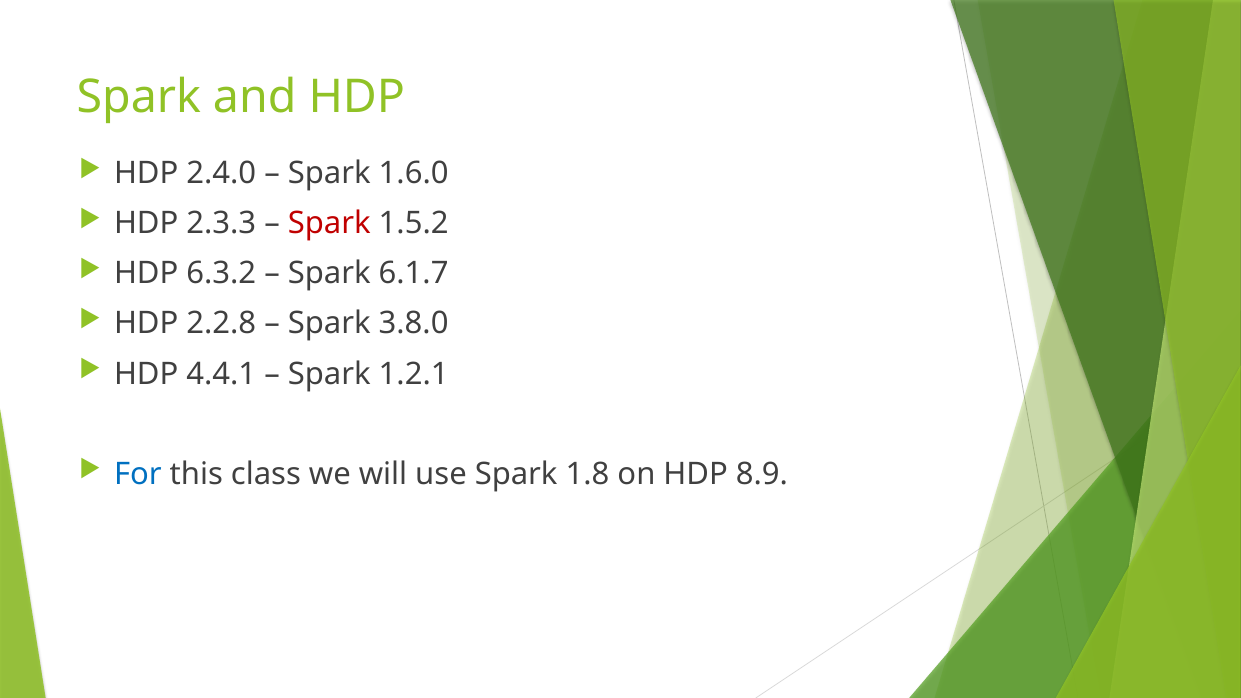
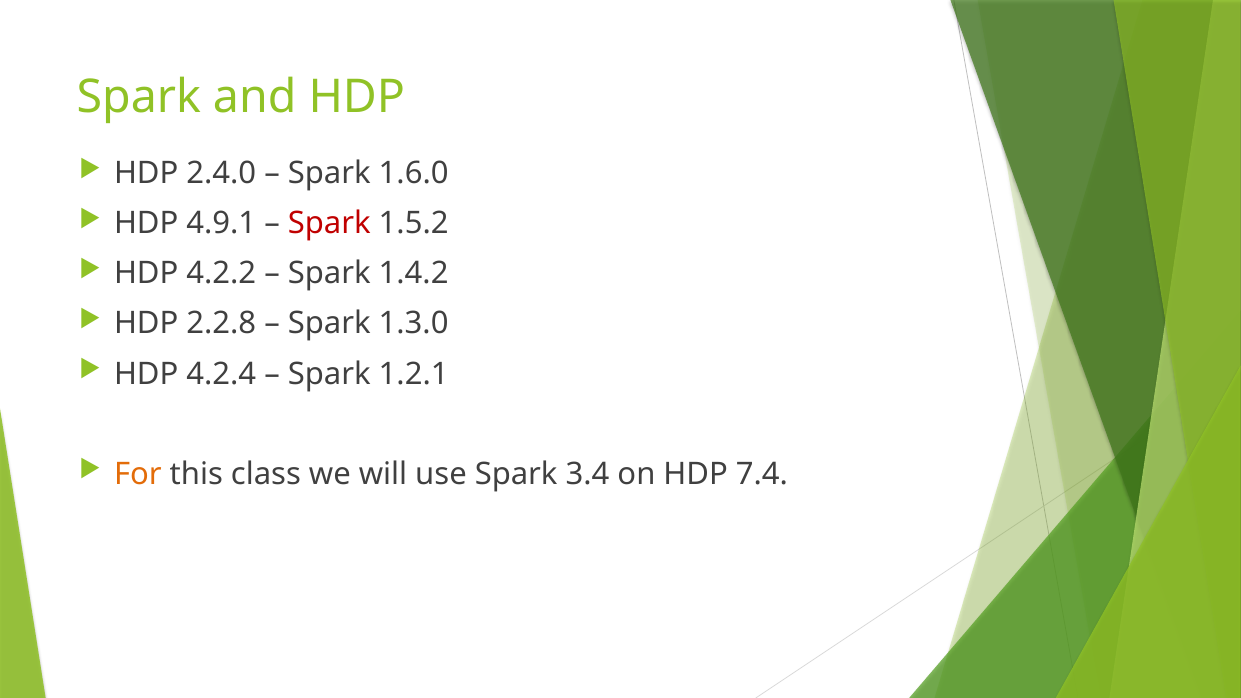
2.3.3: 2.3.3 -> 4.9.1
6.3.2: 6.3.2 -> 4.2.2
6.1.7: 6.1.7 -> 1.4.2
3.8.0: 3.8.0 -> 1.3.0
4.4.1: 4.4.1 -> 4.2.4
For colour: blue -> orange
1.8: 1.8 -> 3.4
8.9: 8.9 -> 7.4
